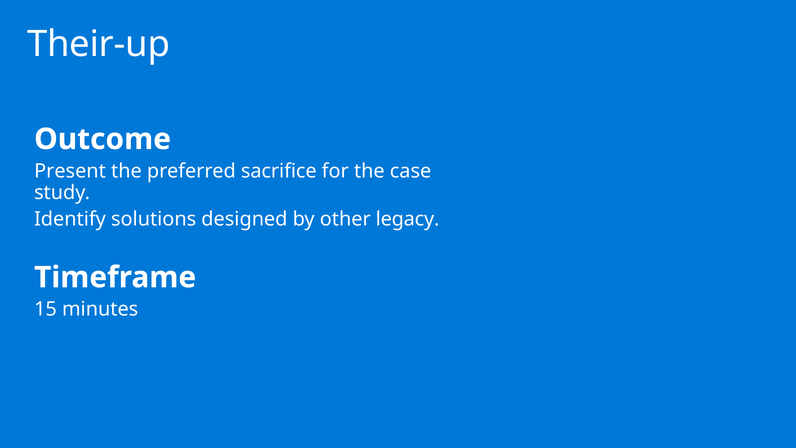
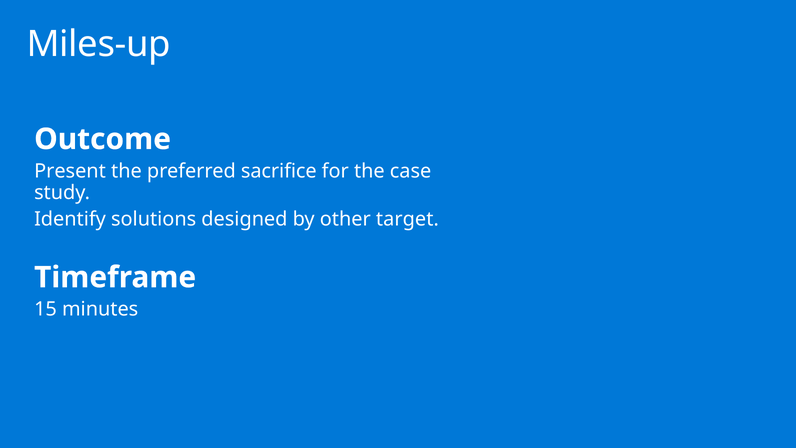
Their-up: Their-up -> Miles-up
legacy: legacy -> target
